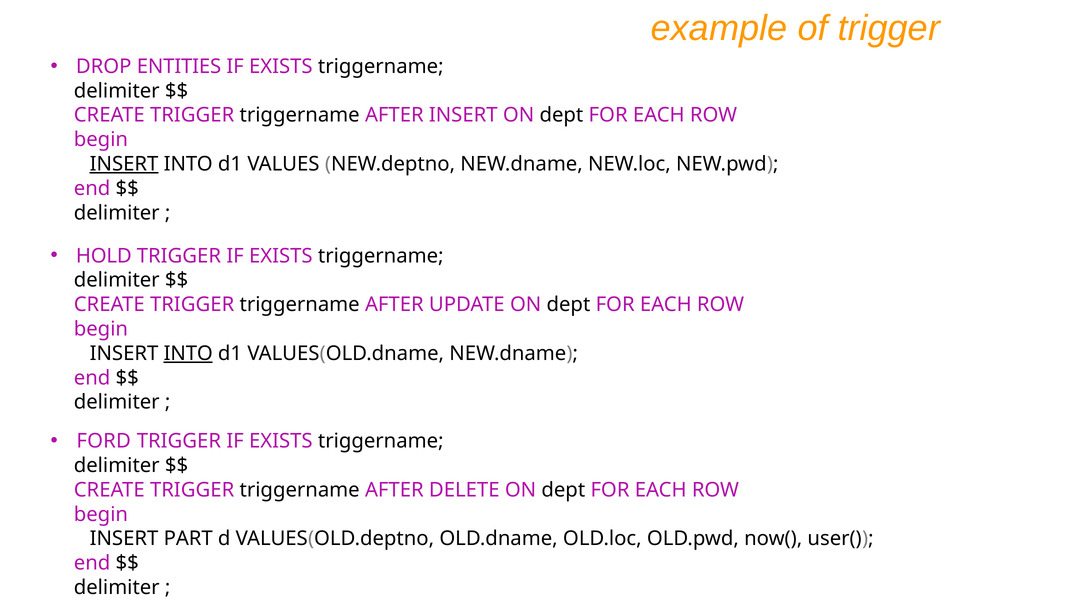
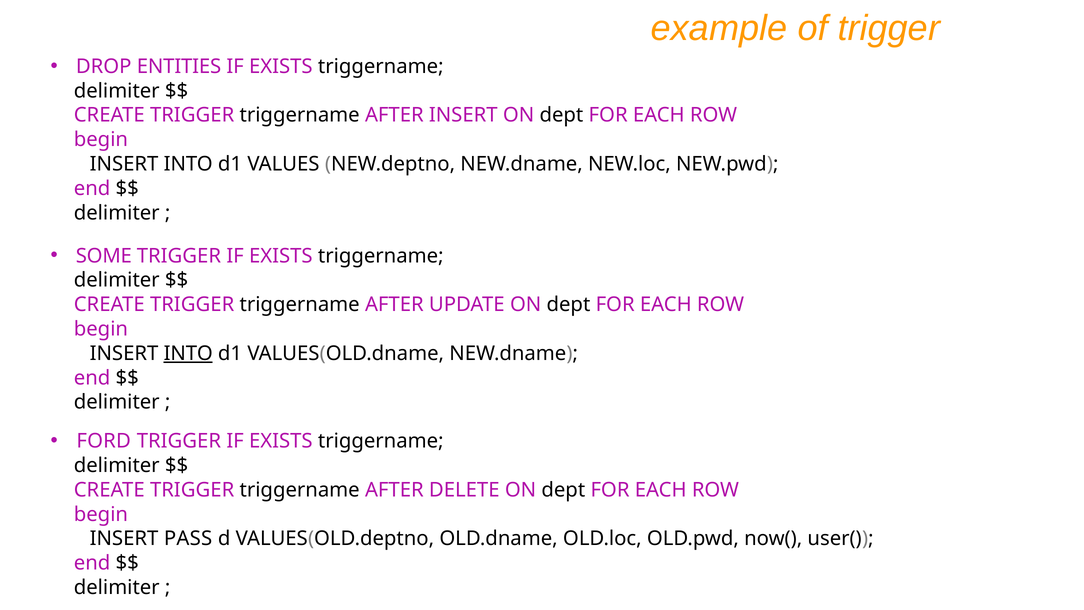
INSERT at (124, 164) underline: present -> none
HOLD: HOLD -> SOME
PART: PART -> PASS
